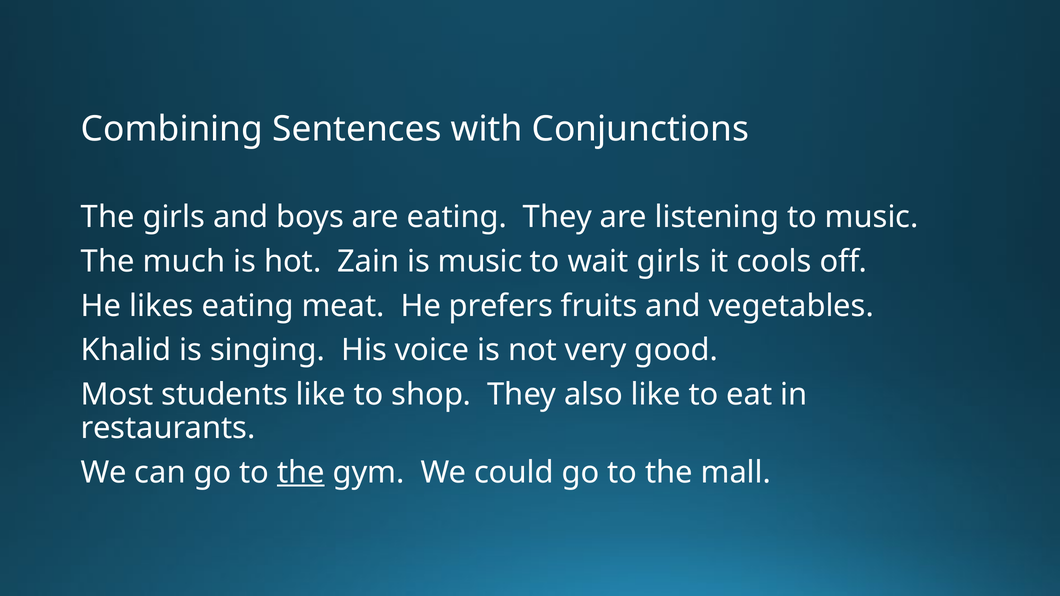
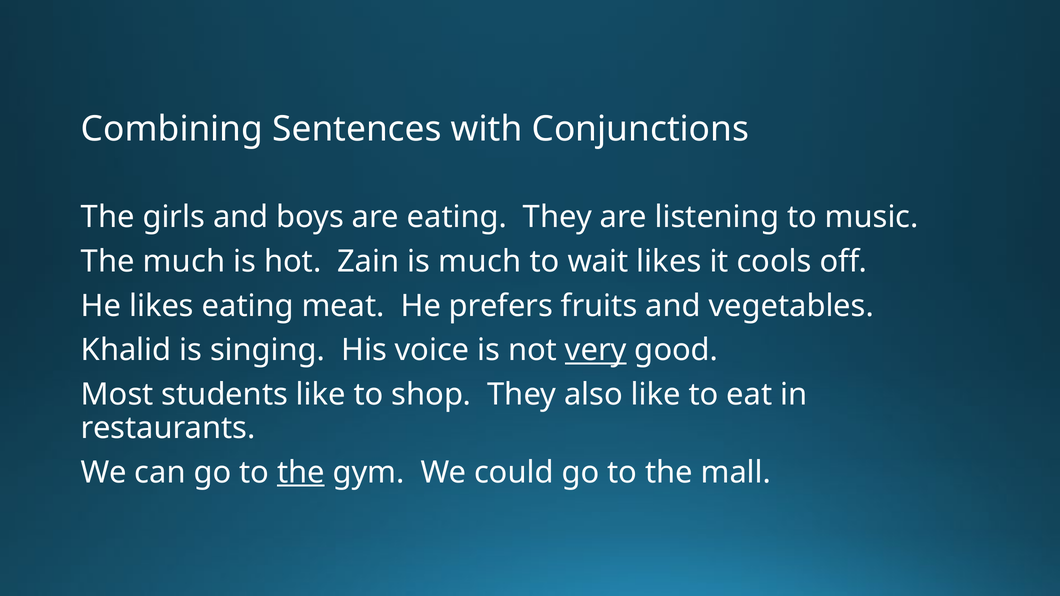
is music: music -> much
wait girls: girls -> likes
very underline: none -> present
